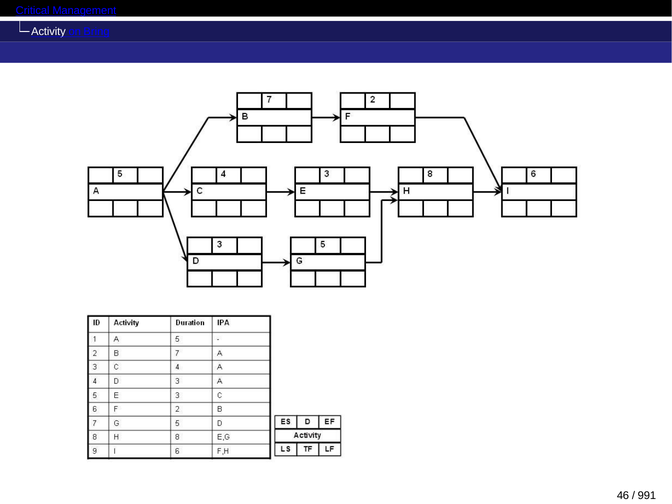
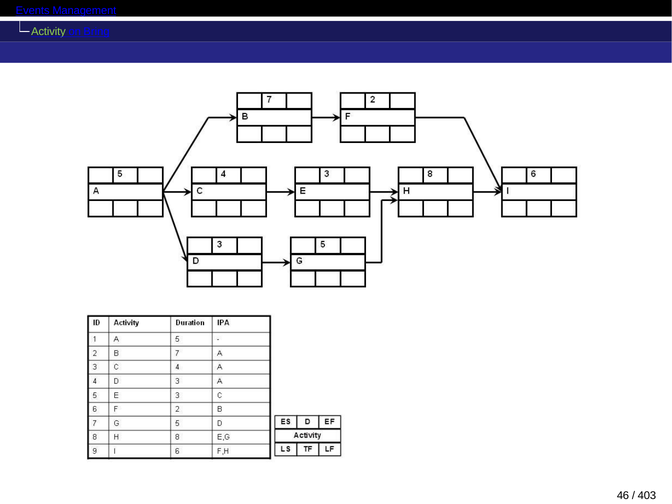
Critical: Critical -> Events
Activity colour: white -> light green
991: 991 -> 403
